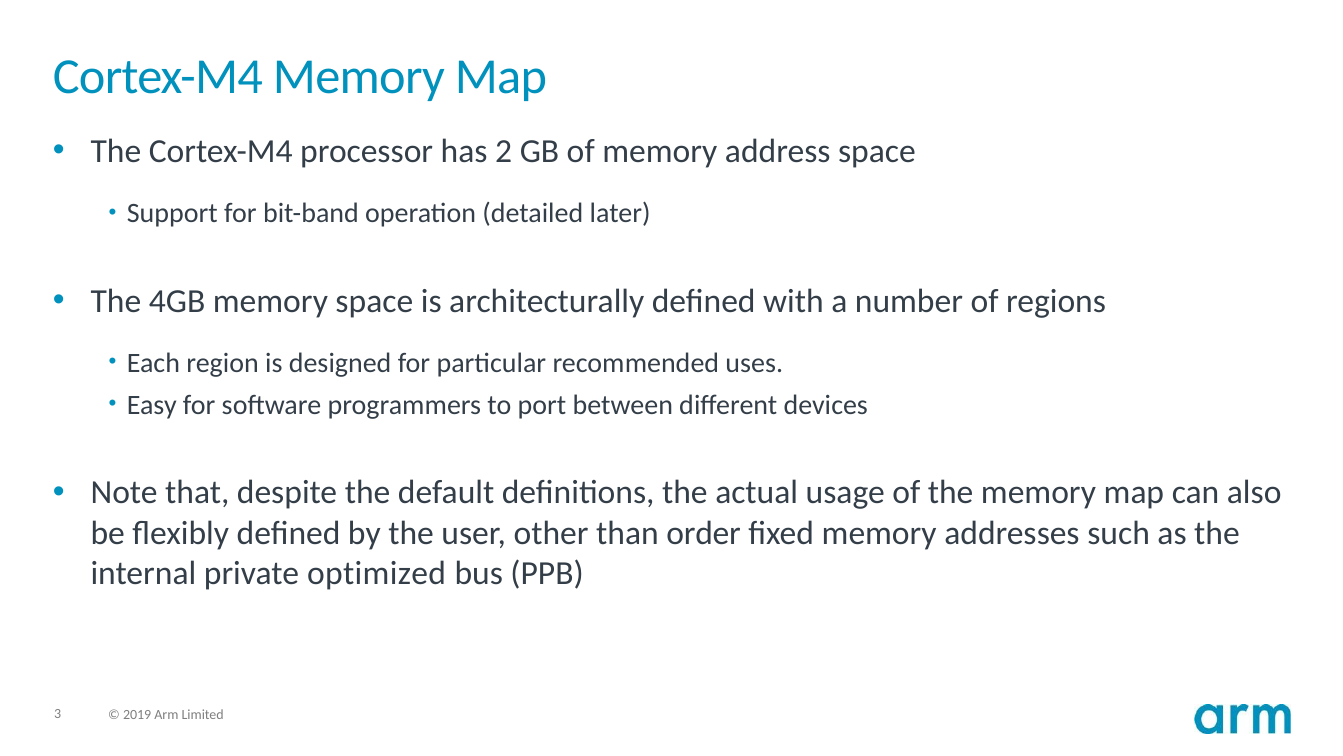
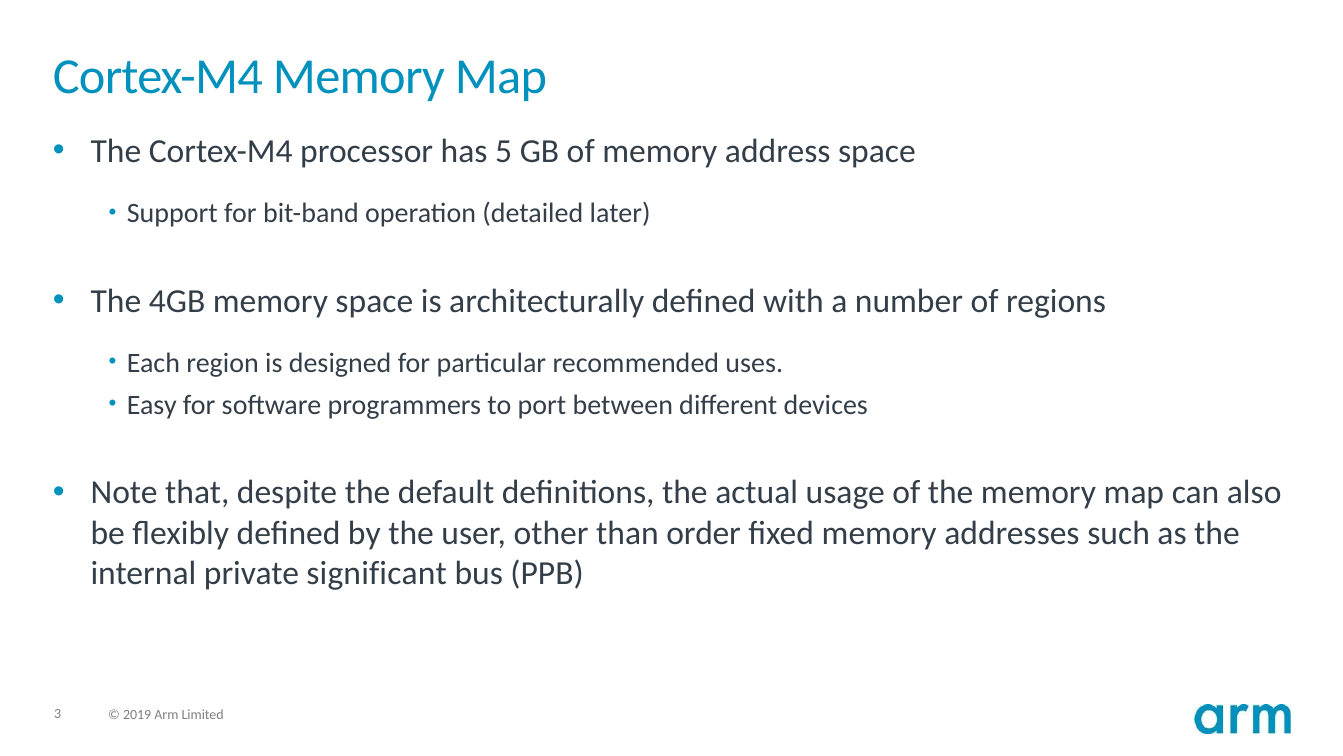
2: 2 -> 5
optimized: optimized -> significant
